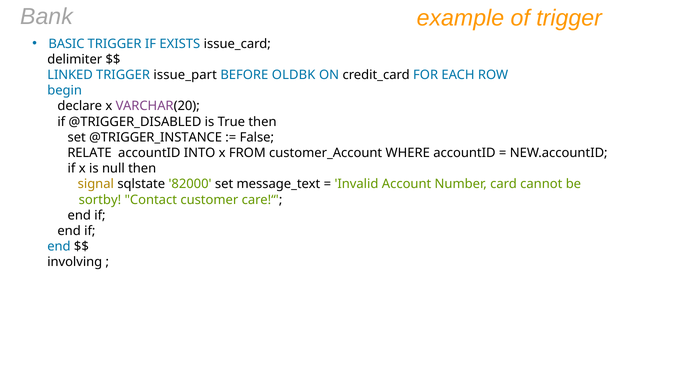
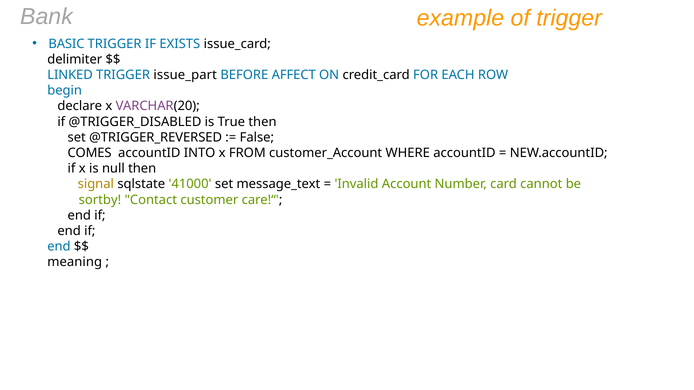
OLDBK: OLDBK -> AFFECT
@TRIGGER_INSTANCE: @TRIGGER_INSTANCE -> @TRIGGER_REVERSED
RELATE: RELATE -> COMES
82000: 82000 -> 41000
involving: involving -> meaning
